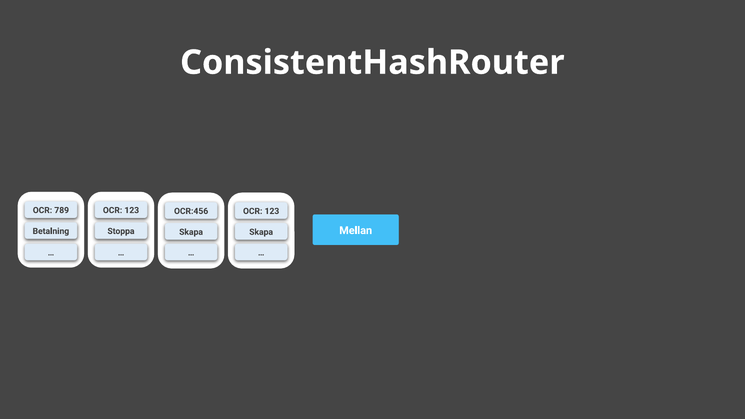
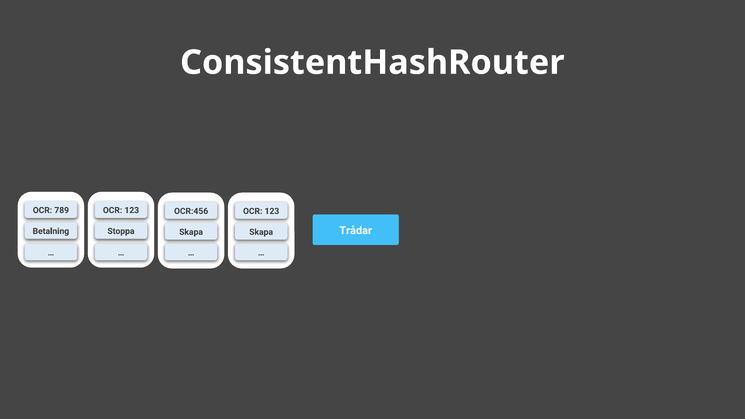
Mellan: Mellan -> Trådar
